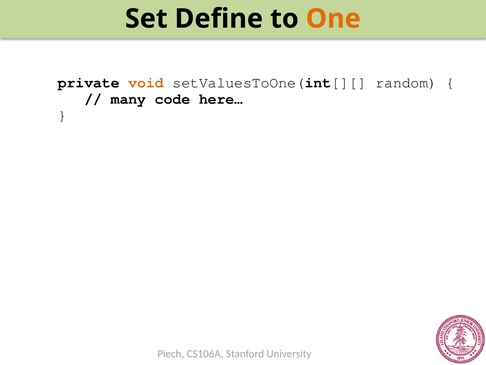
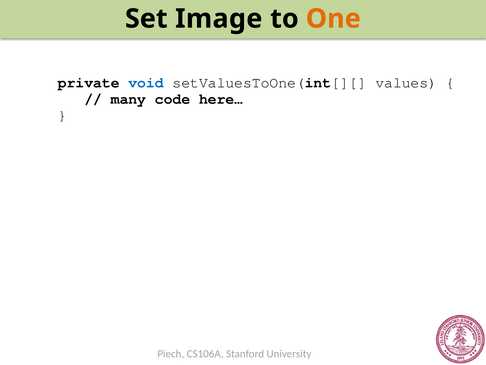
Define: Define -> Image
void colour: orange -> blue
random: random -> values
